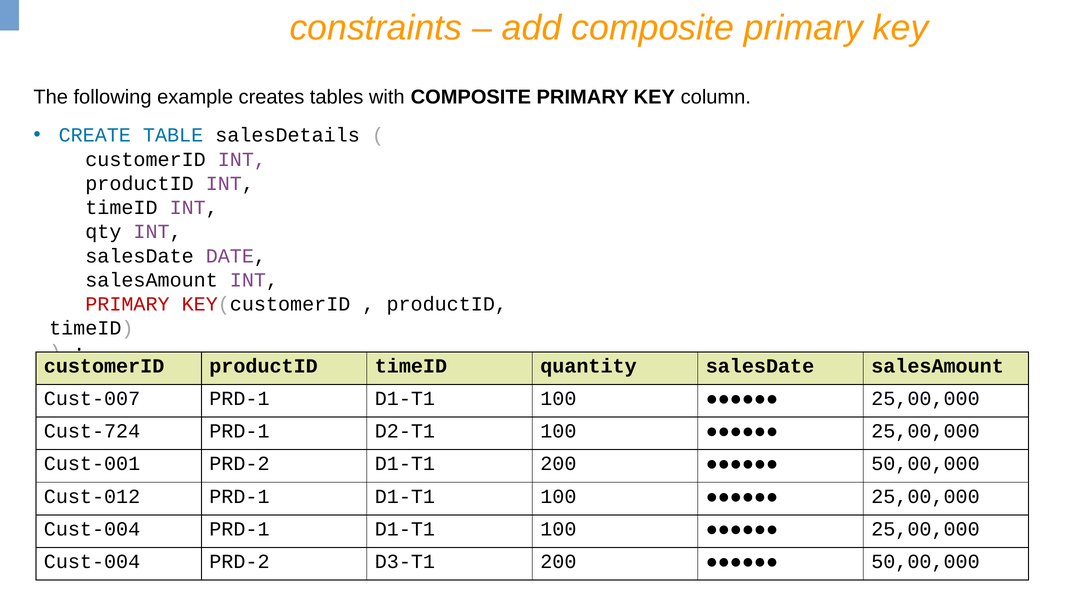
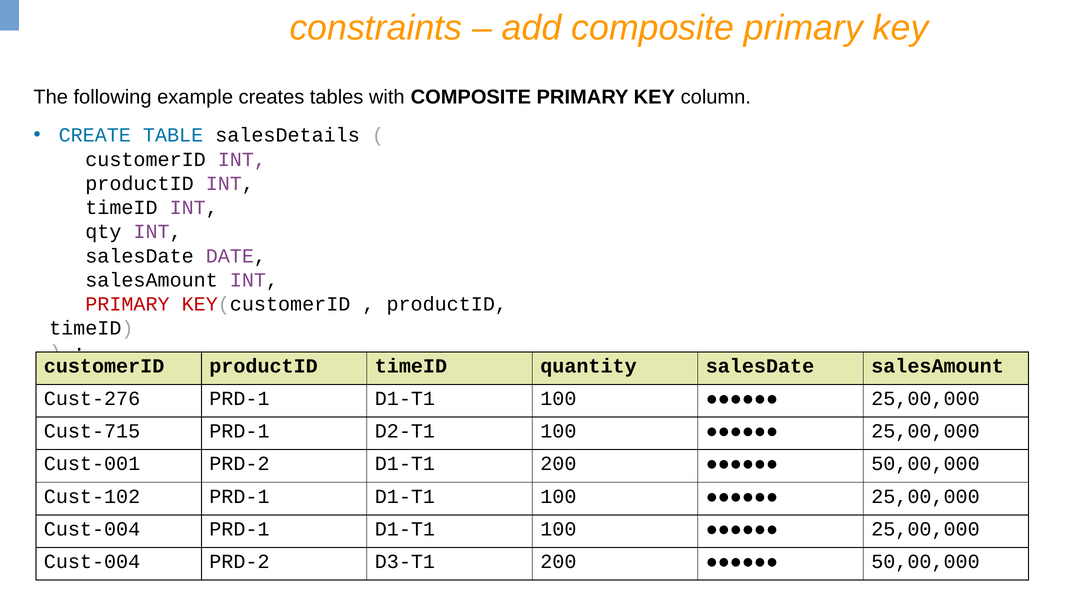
Cust-007: Cust-007 -> Cust-276
Cust-724: Cust-724 -> Cust-715
Cust-012: Cust-012 -> Cust-102
